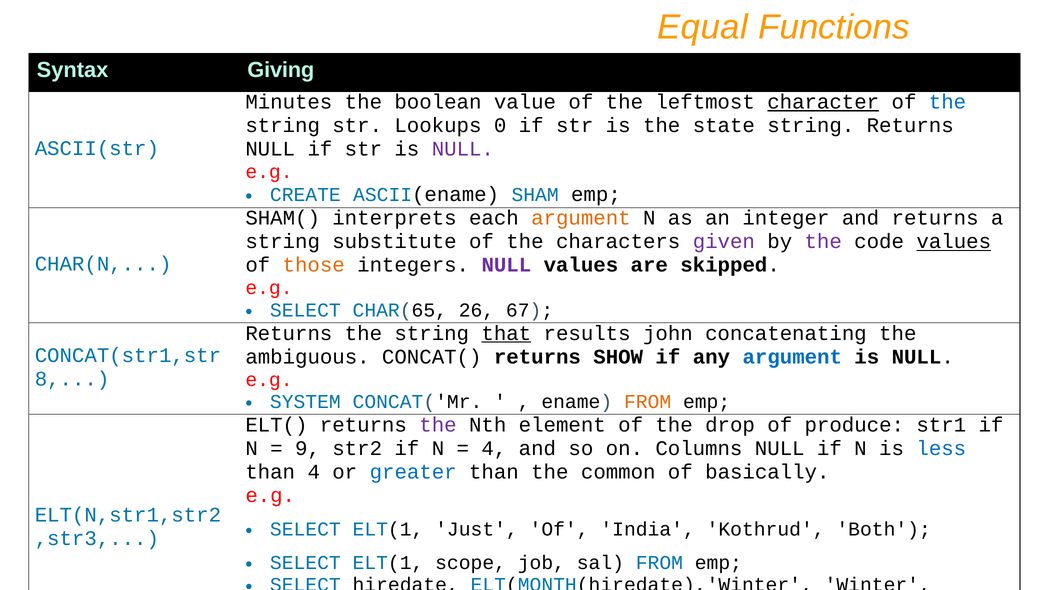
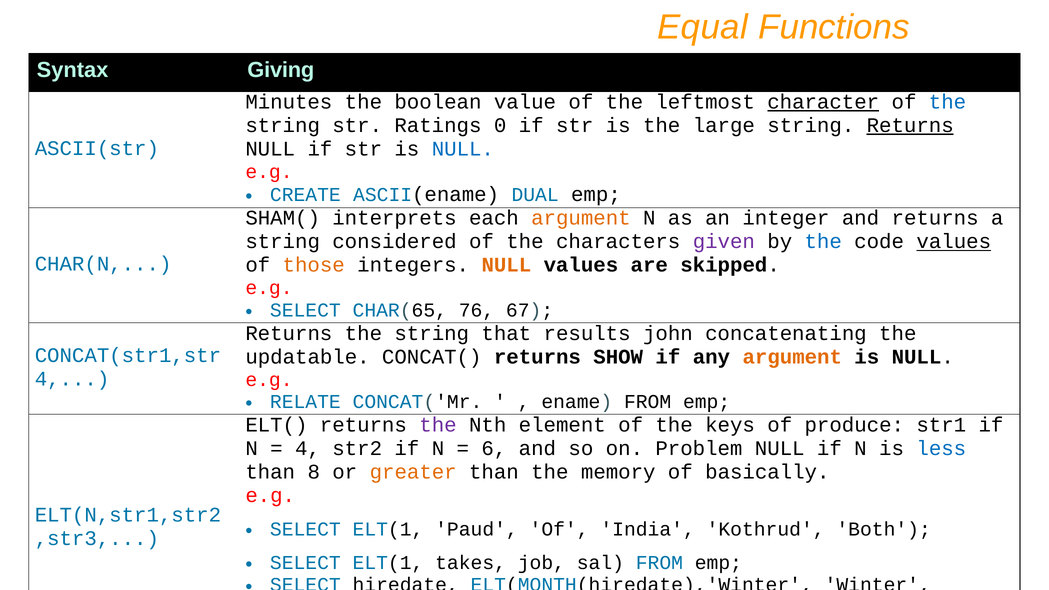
Lookups: Lookups -> Ratings
state: state -> large
Returns at (910, 125) underline: none -> present
NULL at (463, 149) colour: purple -> blue
SHAM: SHAM -> DUAL
substitute: substitute -> considered
the at (823, 242) colour: purple -> blue
NULL at (506, 265) colour: purple -> orange
26: 26 -> 76
that underline: present -> none
ambiguous: ambiguous -> updatable
argument at (792, 357) colour: blue -> orange
8 at (72, 379): 8 -> 4
SYSTEM: SYSTEM -> RELATE
FROM at (648, 402) colour: orange -> black
drop: drop -> keys
9 at (308, 448): 9 -> 4
4 at (494, 448): 4 -> 6
Columns: Columns -> Problem
than 4: 4 -> 8
greater colour: blue -> orange
common: common -> memory
Just: Just -> Paud
scope: scope -> takes
